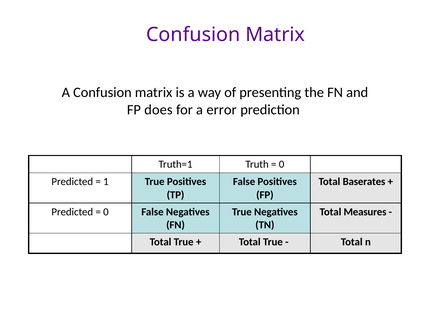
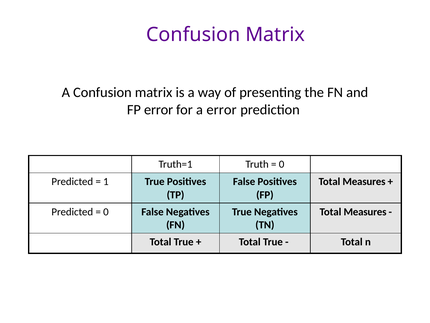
FP does: does -> error
Baserates at (364, 181): Baserates -> Measures
